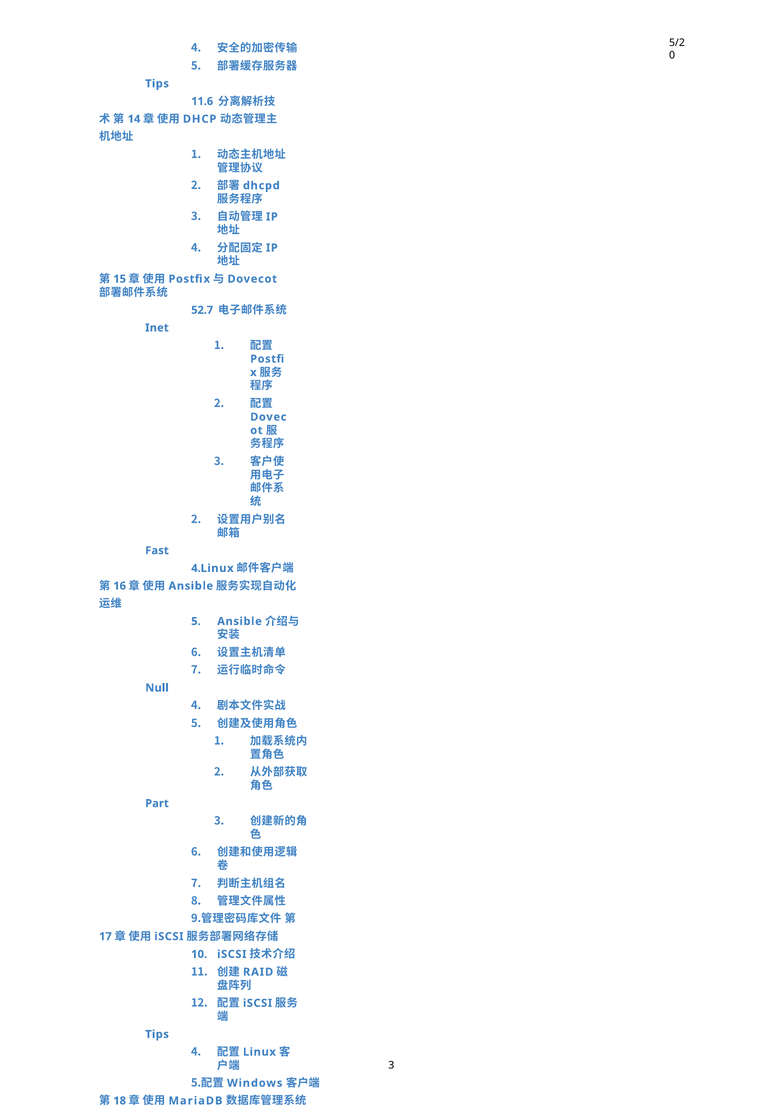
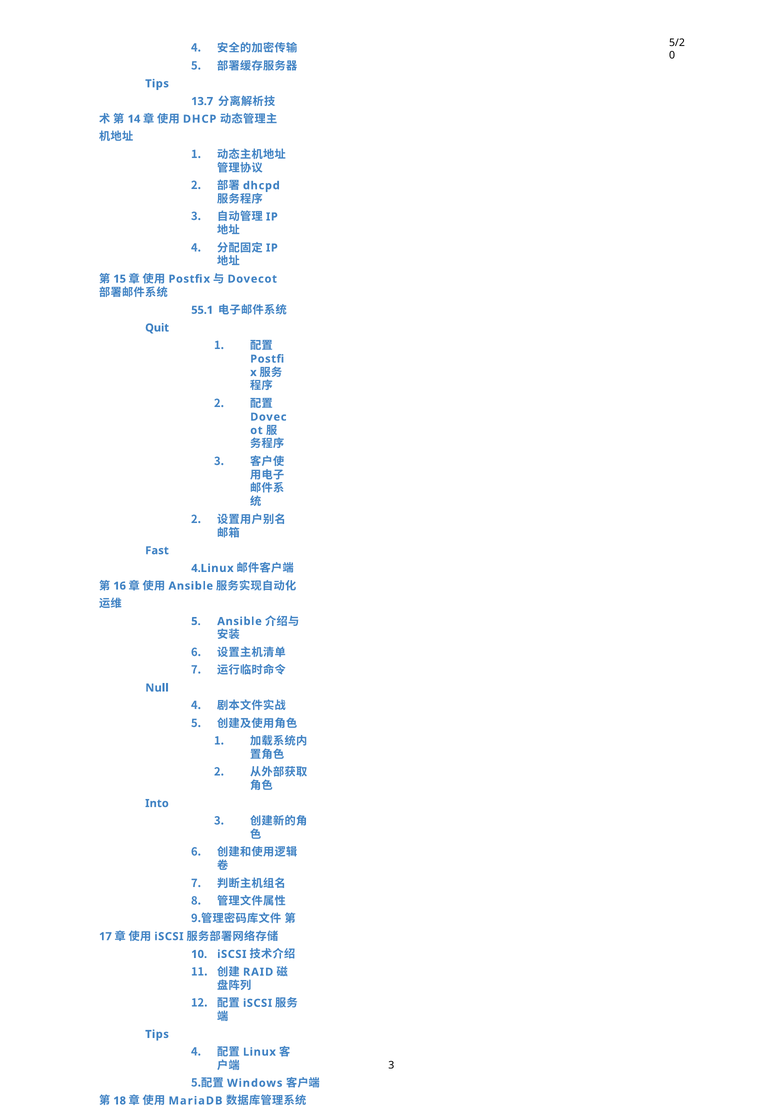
11.6: 11.6 -> 13.7
52.7: 52.7 -> 55.1
Inet: Inet -> Quit
Part: Part -> Into
